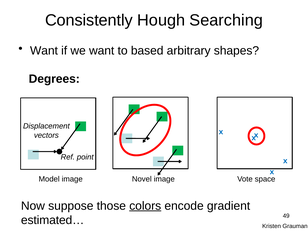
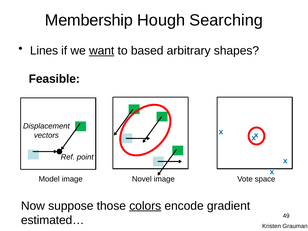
Consistently: Consistently -> Membership
Want at (44, 51): Want -> Lines
want at (102, 51) underline: none -> present
Degrees: Degrees -> Feasible
